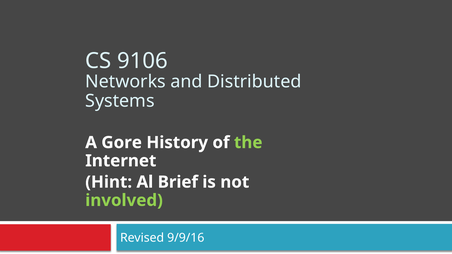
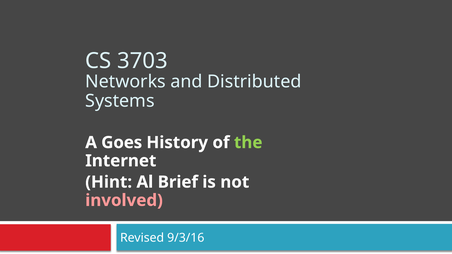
9106: 9106 -> 3703
Gore: Gore -> Goes
involved colour: light green -> pink
9/9/16: 9/9/16 -> 9/3/16
